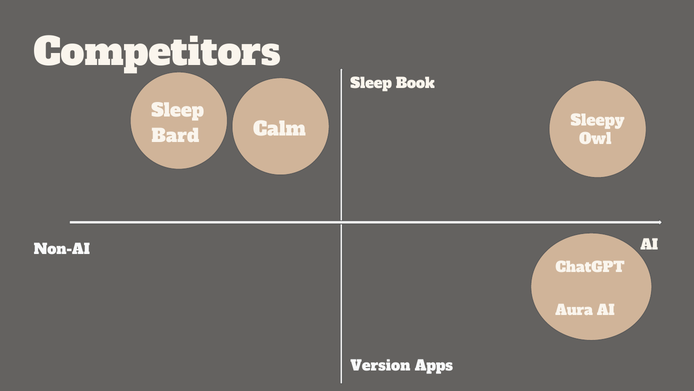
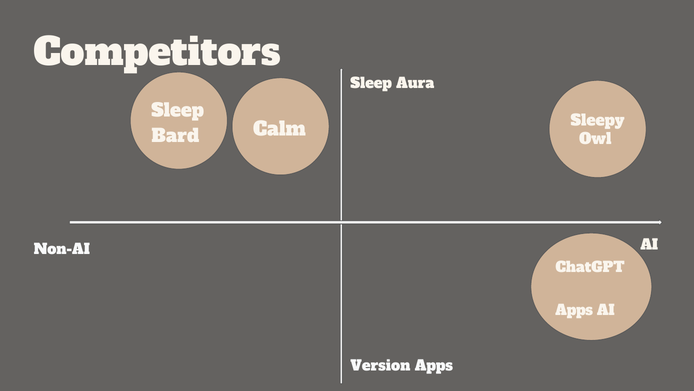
Book: Book -> Aura
Aura at (574, 310): Aura -> Apps
